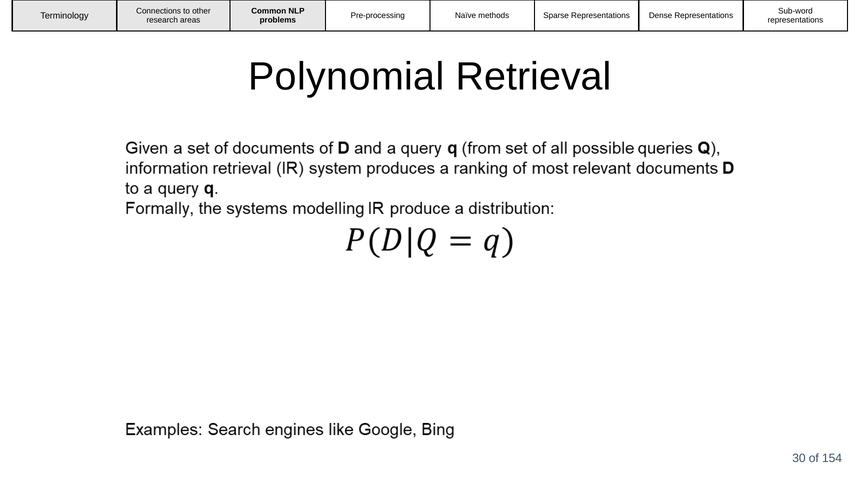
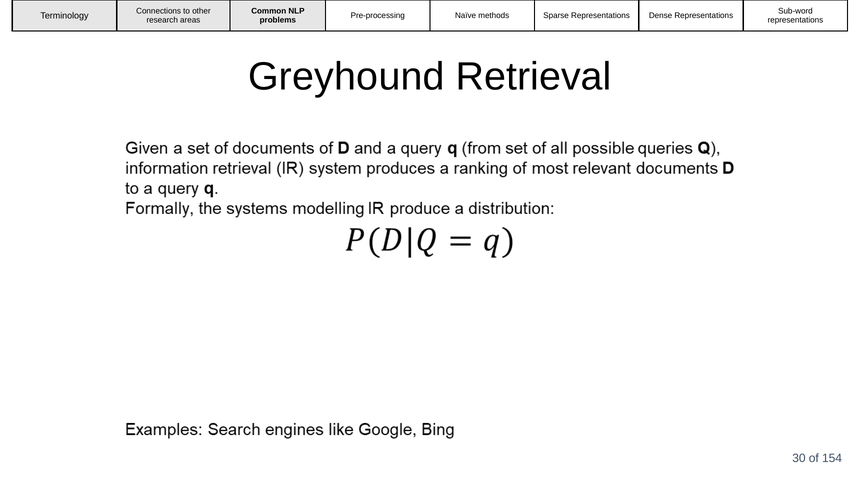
Polynomial: Polynomial -> Greyhound
